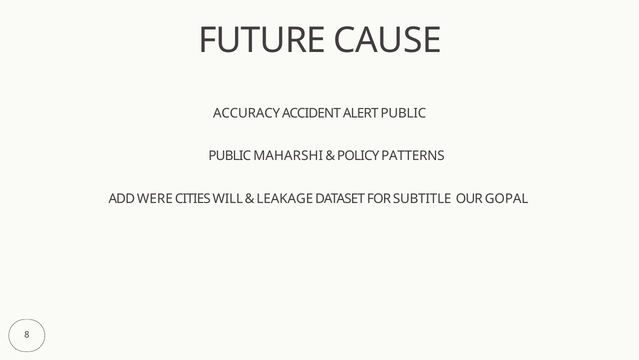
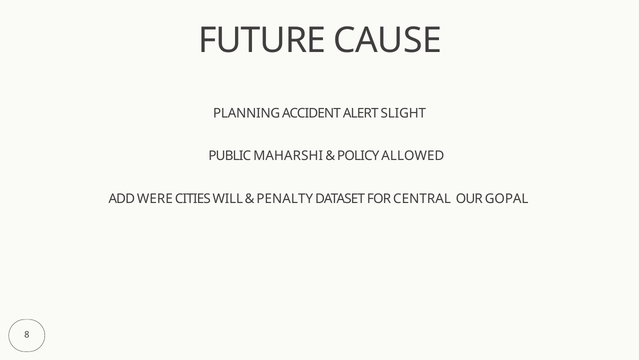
ACCURACY: ACCURACY -> PLANNING
ALERT PUBLIC: PUBLIC -> SLIGHT
PATTERNS: PATTERNS -> ALLOWED
LEAKAGE: LEAKAGE -> PENALTY
SUBTITLE: SUBTITLE -> CENTRAL
